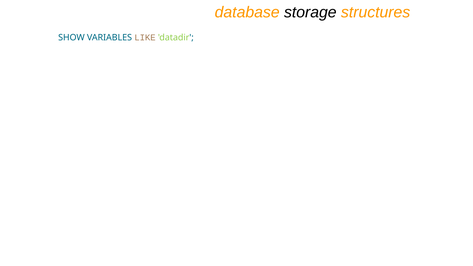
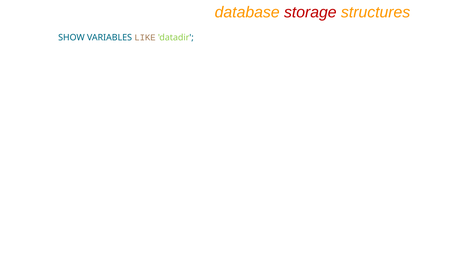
storage colour: black -> red
